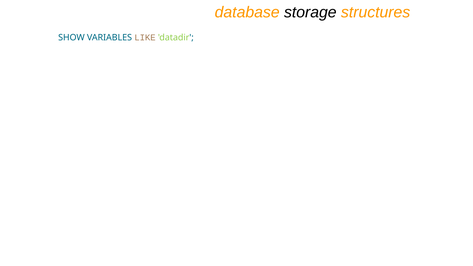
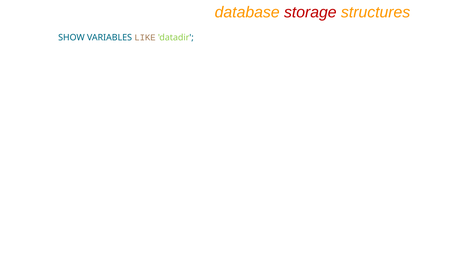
storage colour: black -> red
